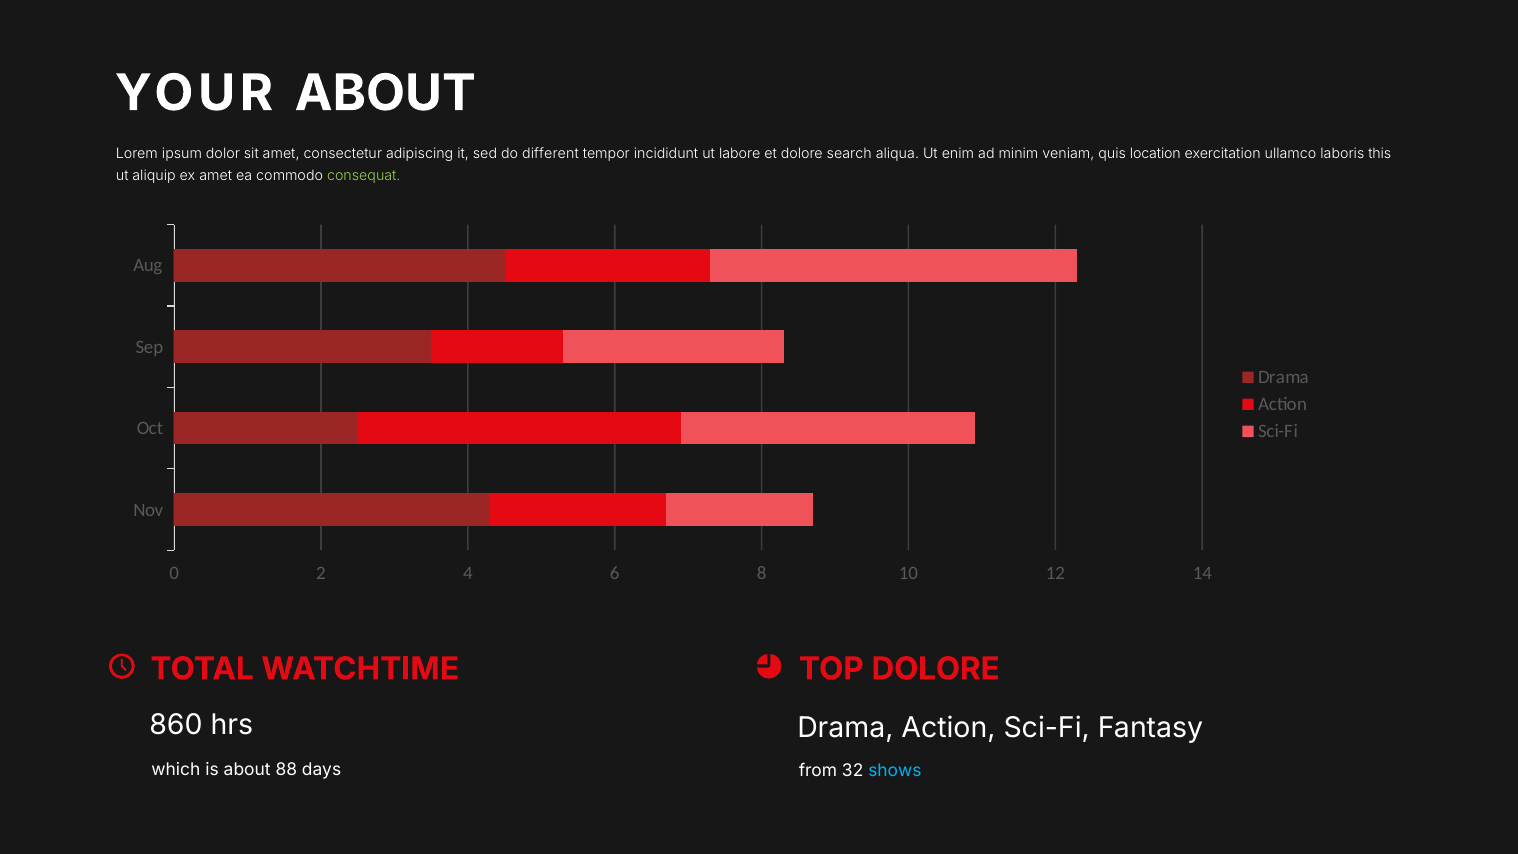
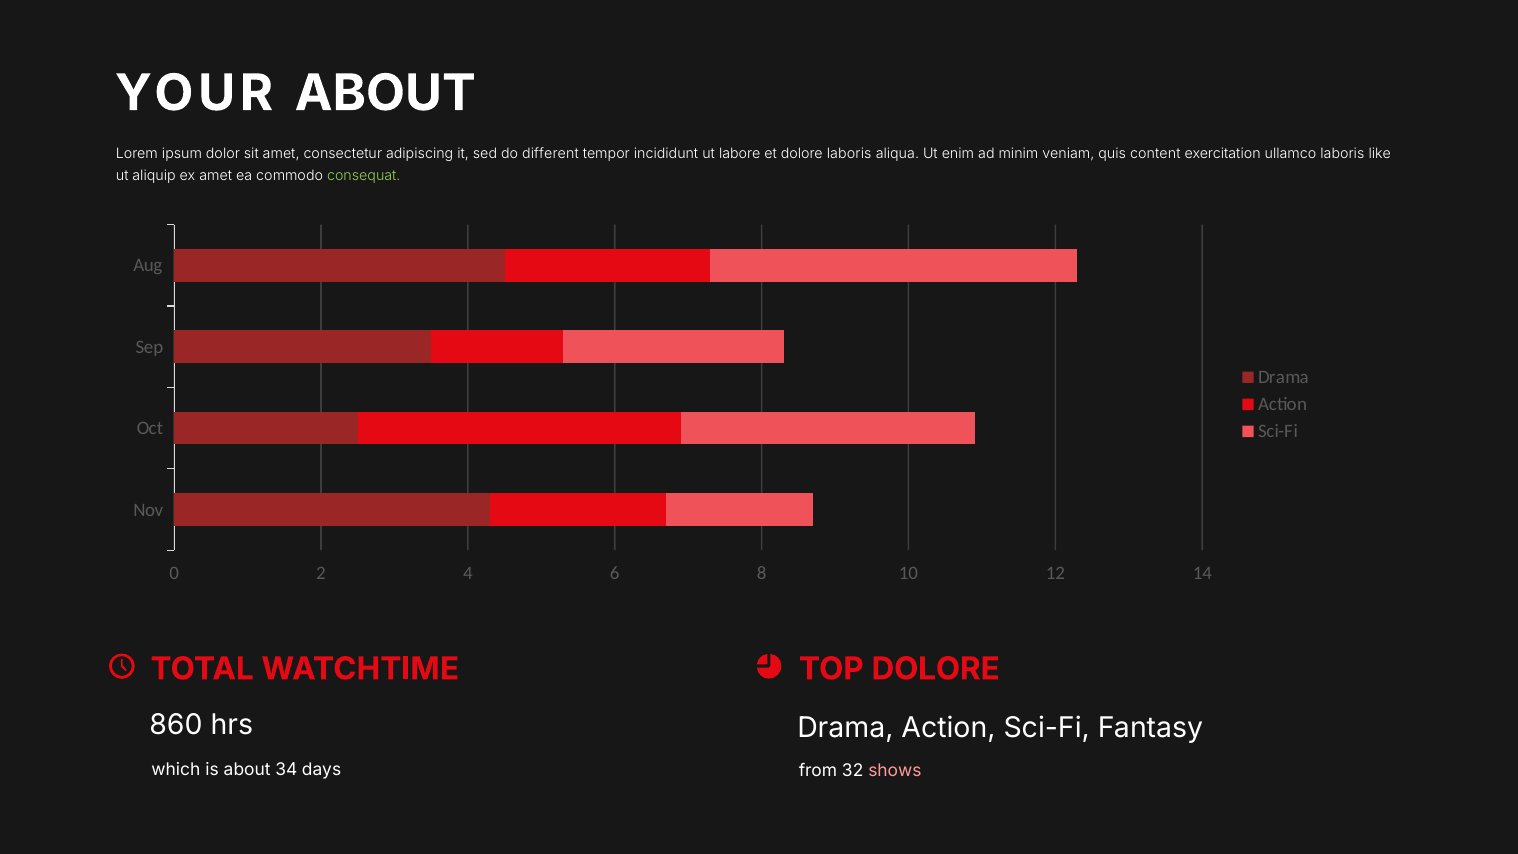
dolore search: search -> laboris
location: location -> content
this: this -> like
88: 88 -> 34
shows colour: light blue -> pink
